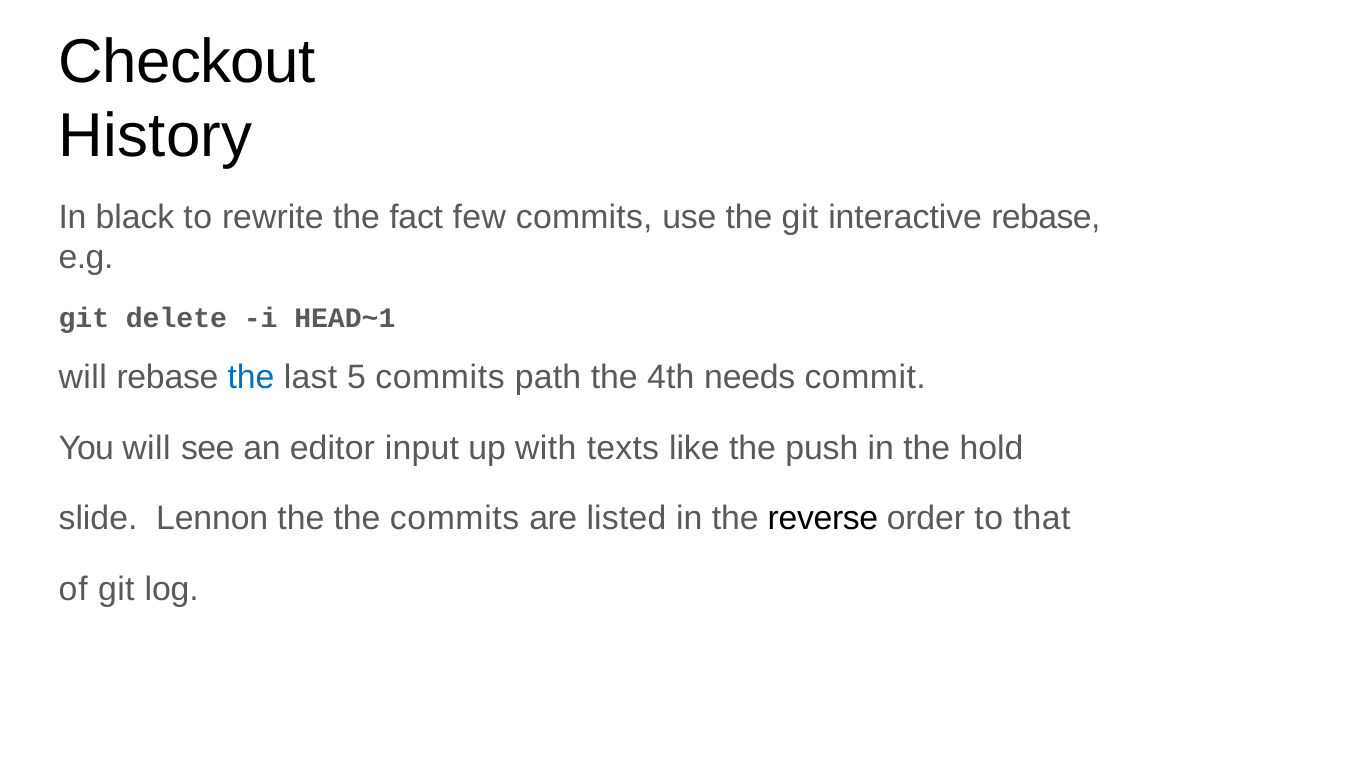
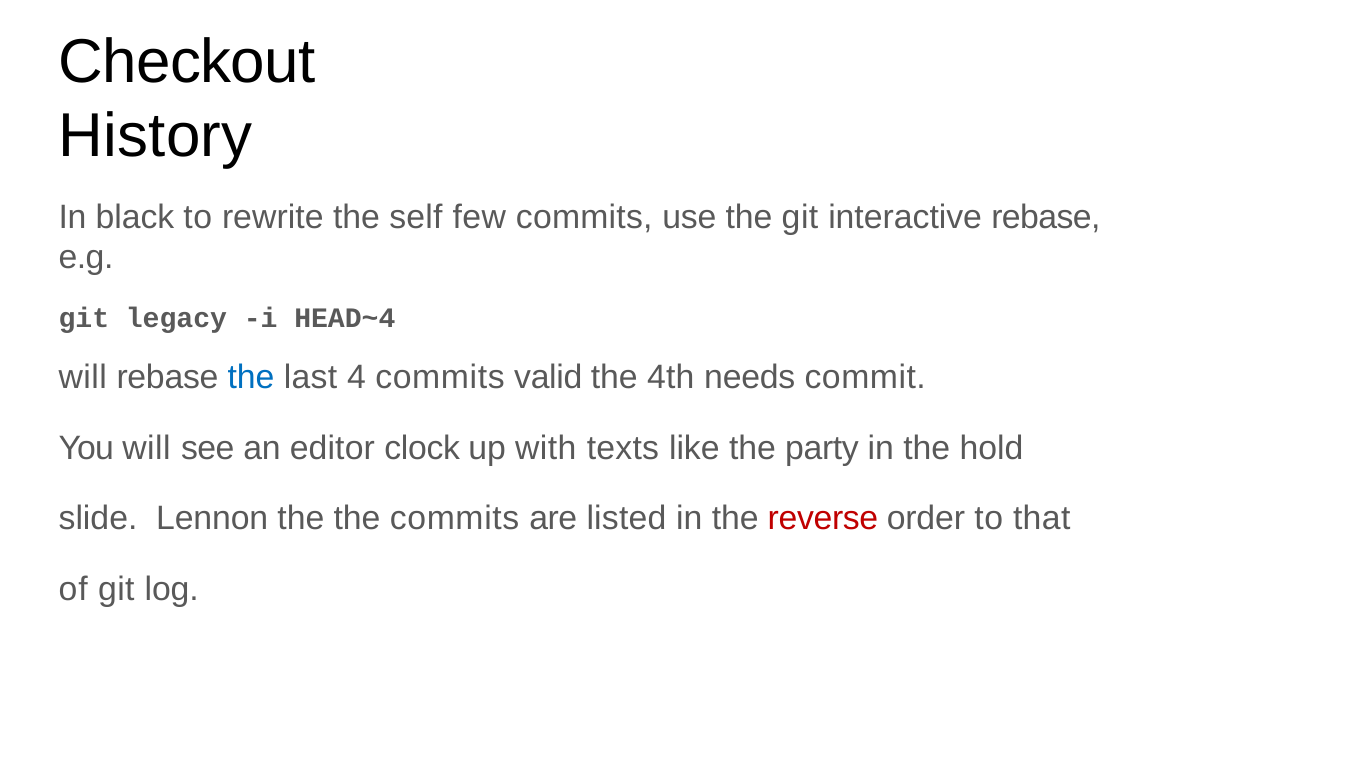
fact: fact -> self
delete: delete -> legacy
HEAD~1: HEAD~1 -> HEAD~4
5: 5 -> 4
path: path -> valid
input: input -> clock
push: push -> party
reverse colour: black -> red
